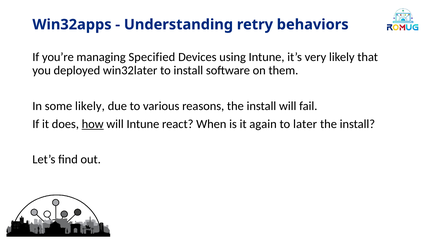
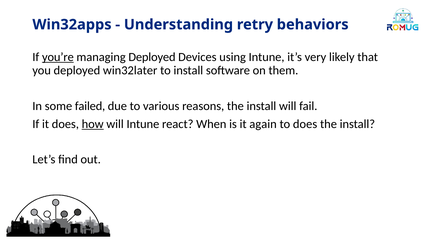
you’re underline: none -> present
managing Specified: Specified -> Deployed
some likely: likely -> failed
to later: later -> does
